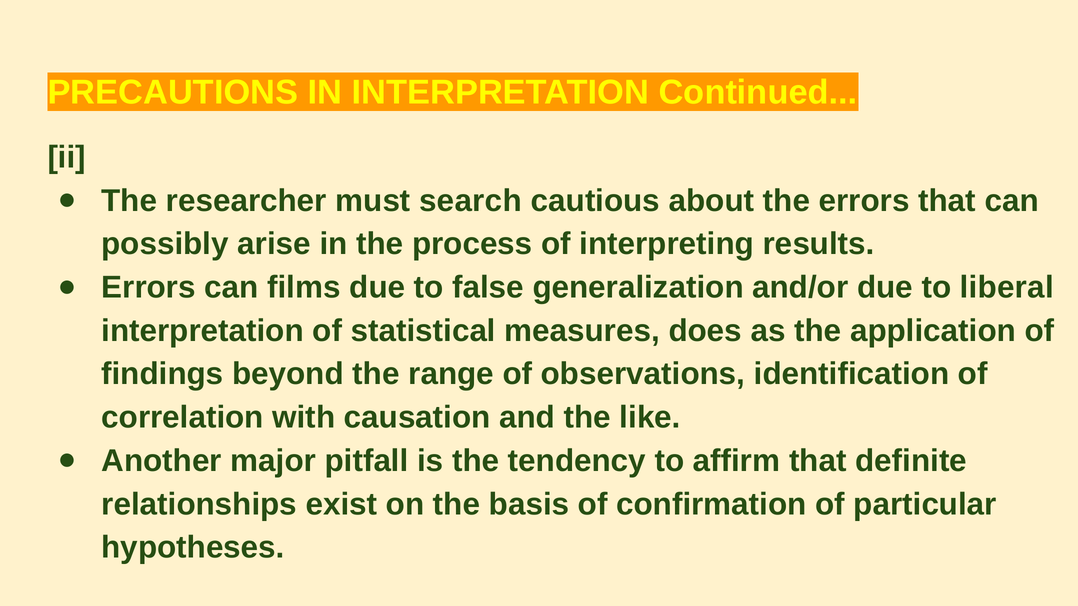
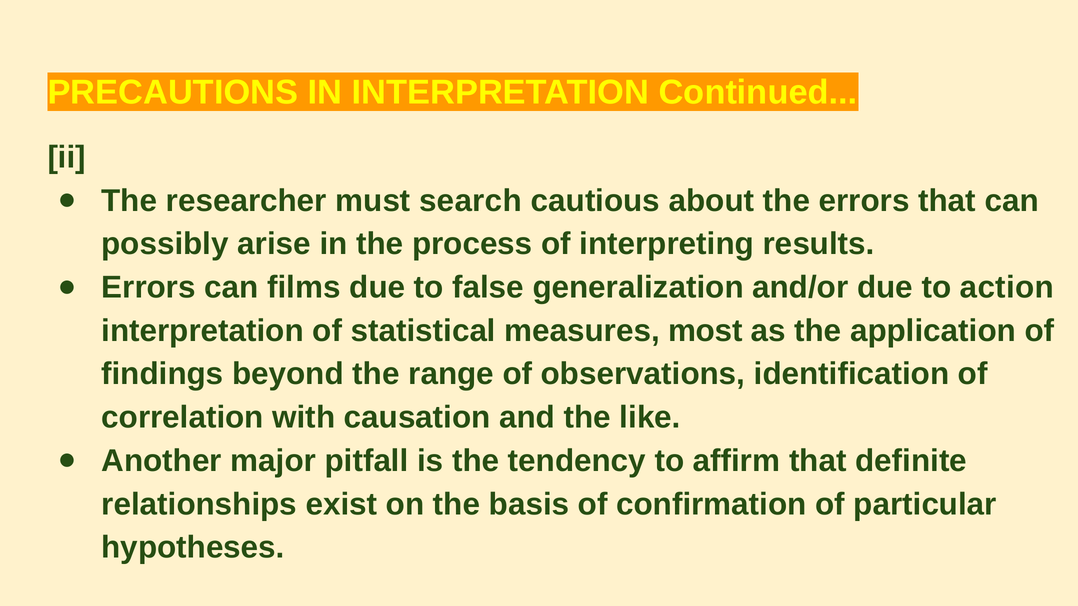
liberal: liberal -> action
does: does -> most
